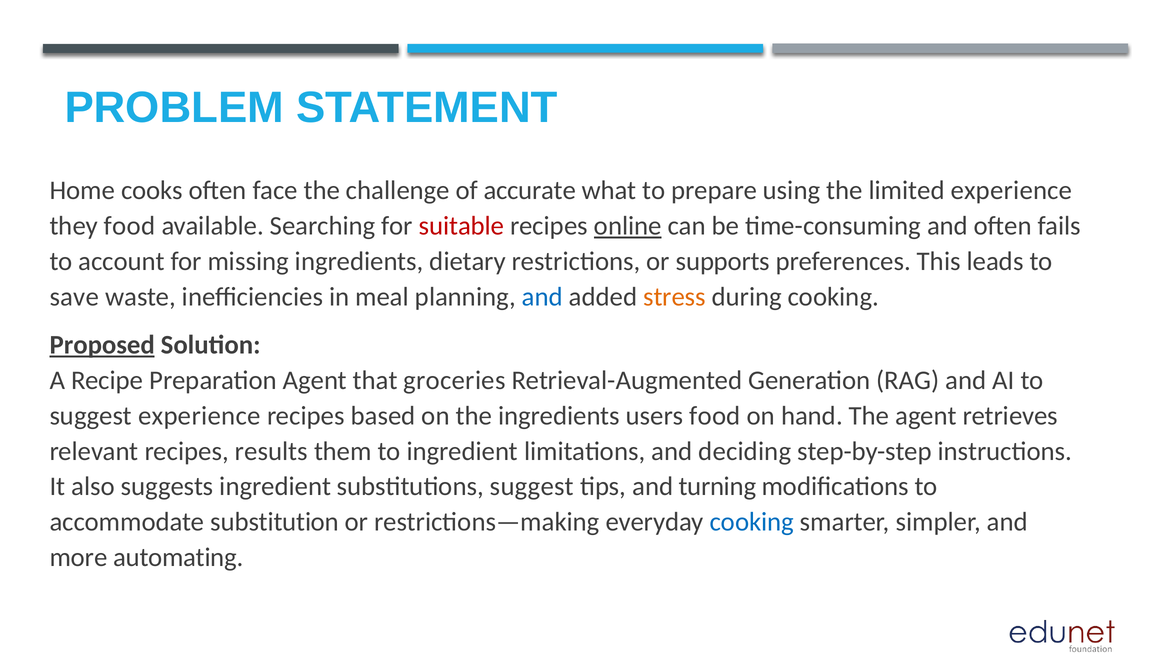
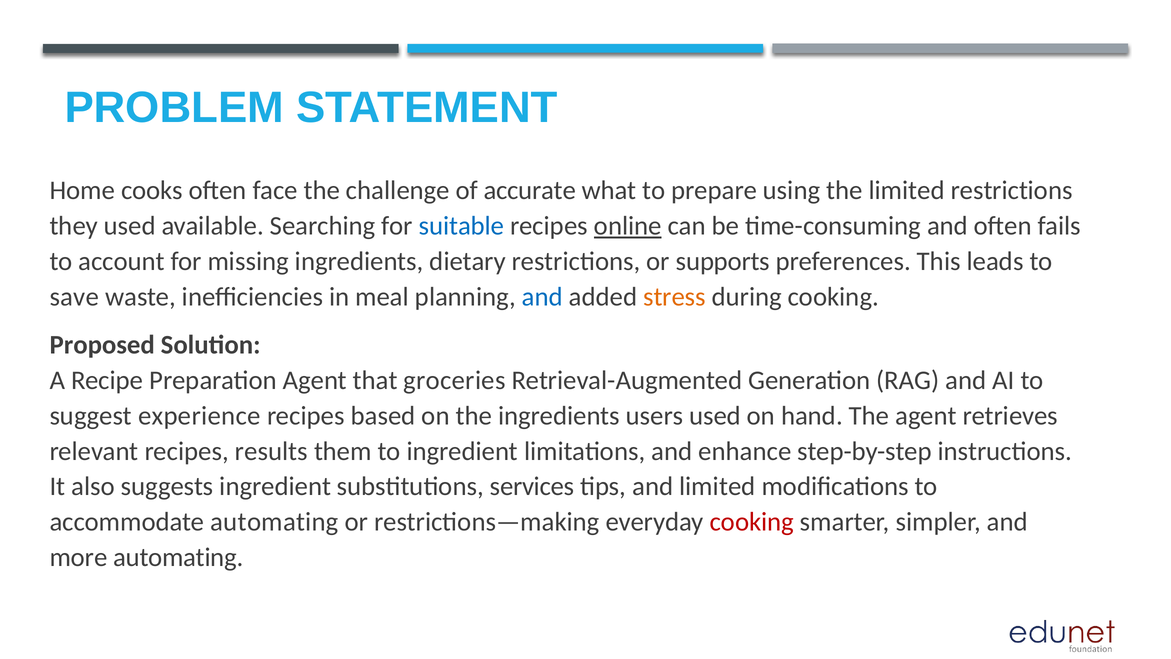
limited experience: experience -> restrictions
they food: food -> used
suitable colour: red -> blue
Proposed underline: present -> none
users food: food -> used
deciding: deciding -> enhance
substitutions suggest: suggest -> services
and turning: turning -> limited
accommodate substitution: substitution -> automating
cooking at (752, 522) colour: blue -> red
